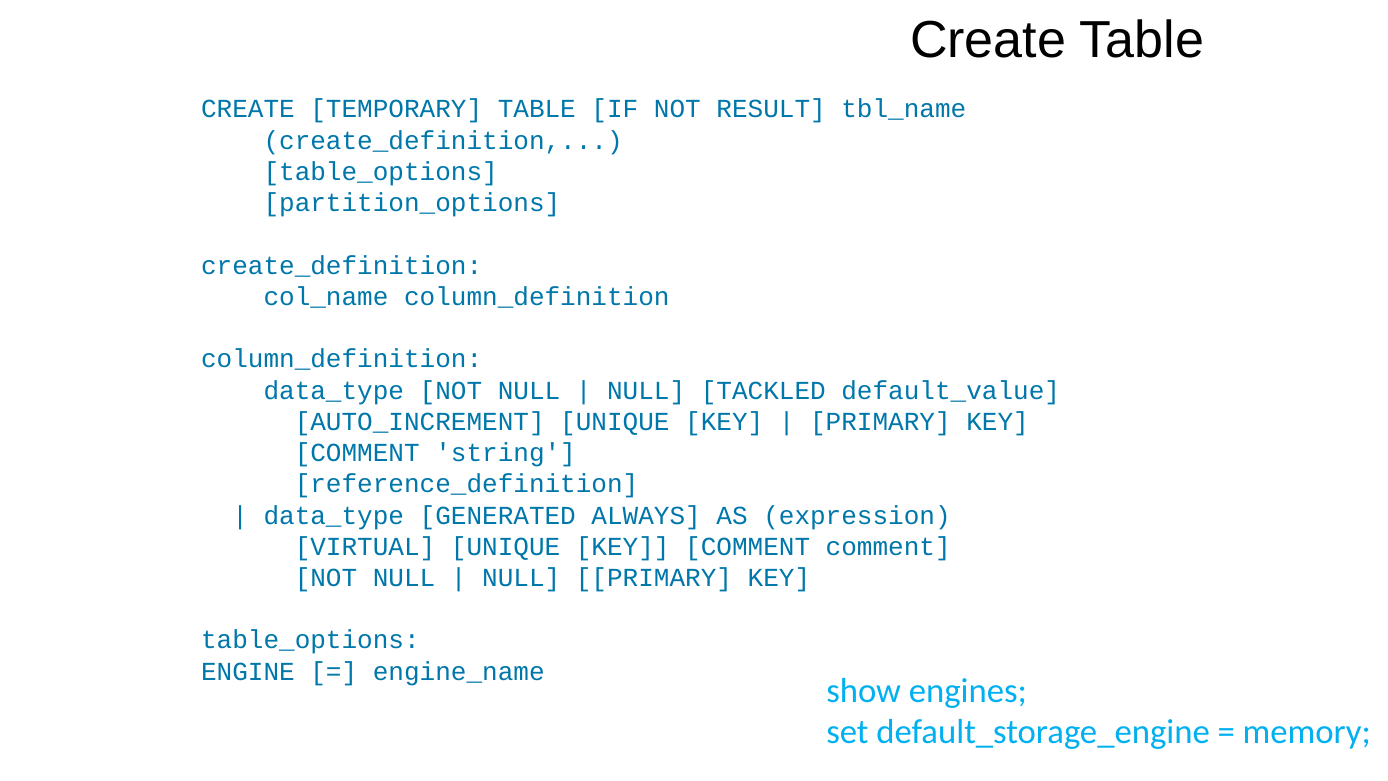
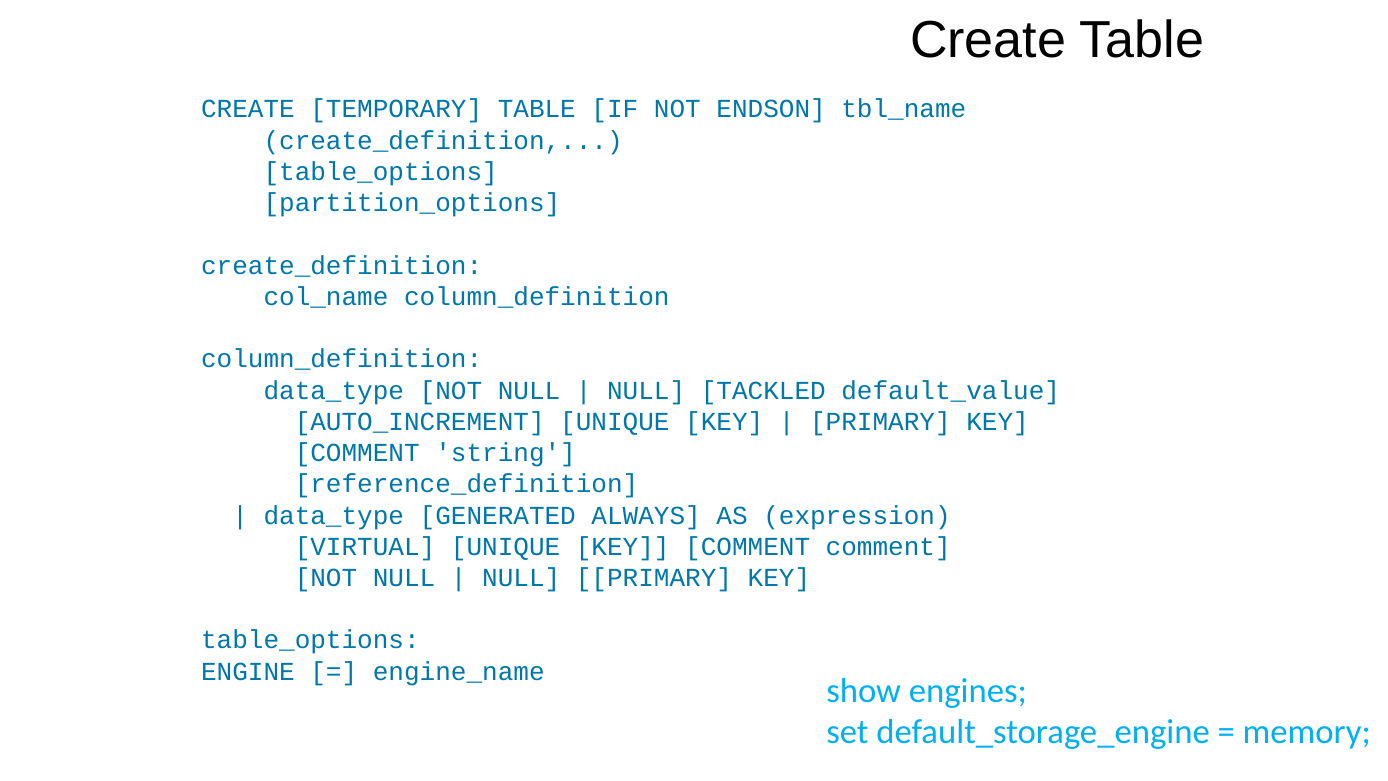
RESULT: RESULT -> ENDSON
